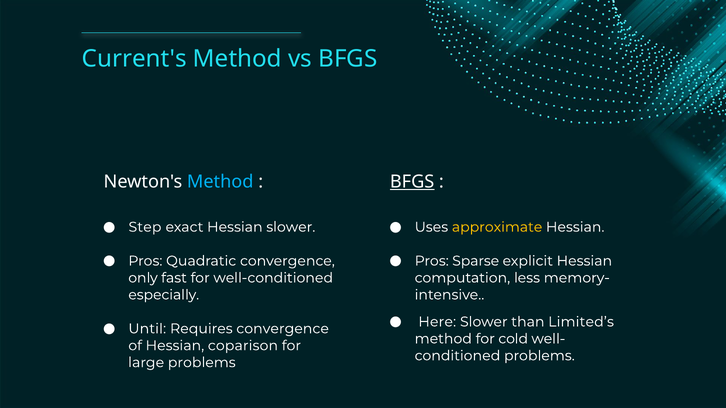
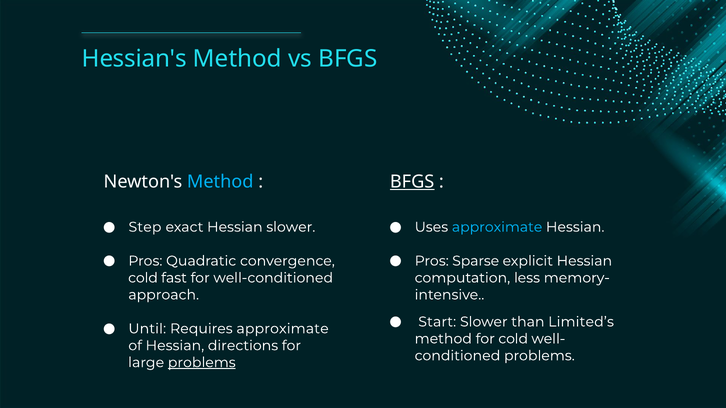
Current's: Current's -> Hessian's
approximate at (497, 227) colour: yellow -> light blue
only at (143, 278): only -> cold
especially: especially -> approach
Here: Here -> Start
Requires convergence: convergence -> approximate
coparison: coparison -> directions
problems at (202, 363) underline: none -> present
